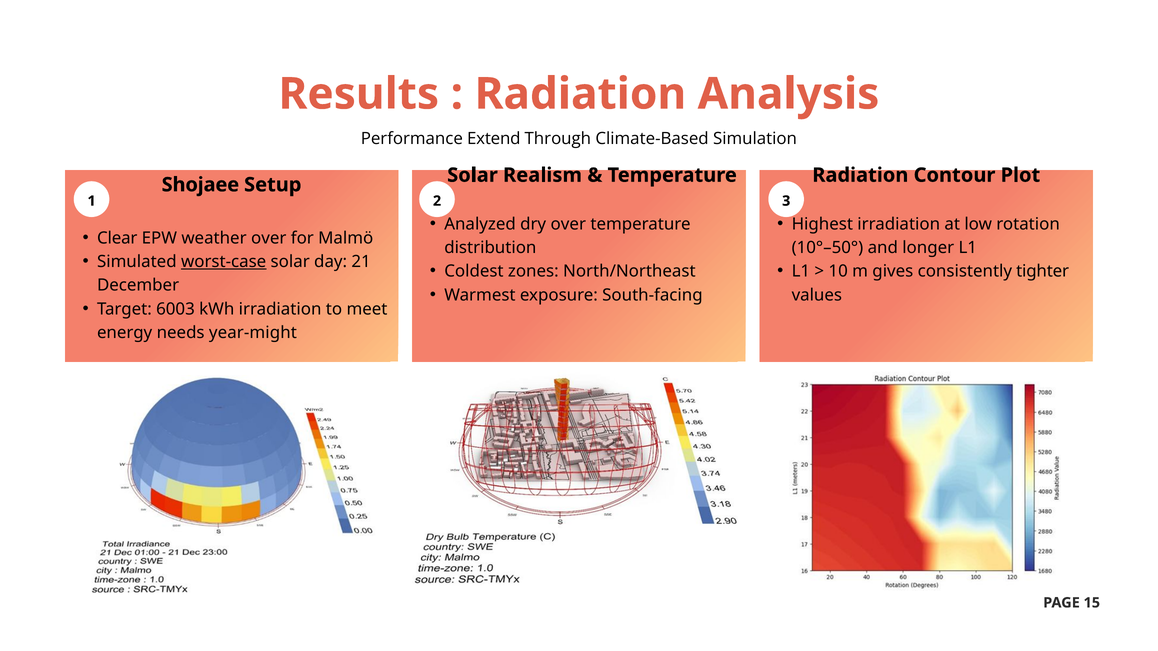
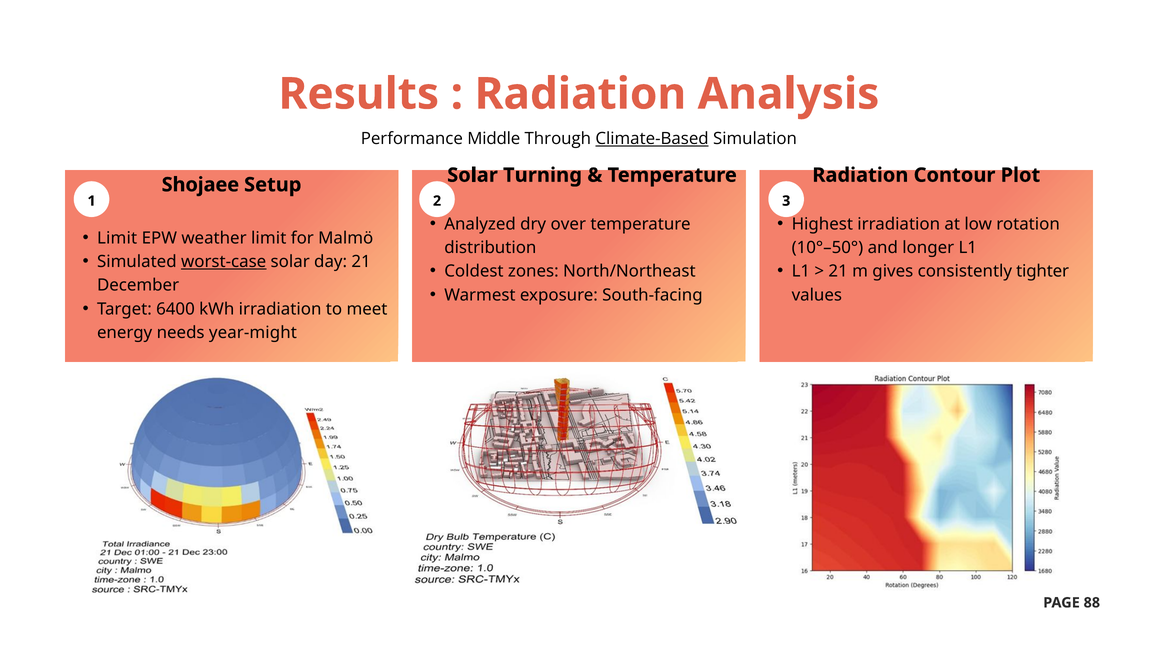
Extend: Extend -> Middle
Climate-Based underline: none -> present
Realism: Realism -> Turning
Clear at (117, 238): Clear -> Limit
weather over: over -> limit
10 at (838, 272): 10 -> 21
6003: 6003 -> 6400
15: 15 -> 88
